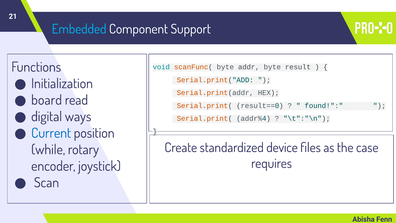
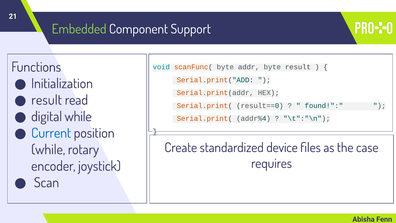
Embedded colour: light blue -> light green
board at (47, 100): board -> result
digital ways: ways -> while
